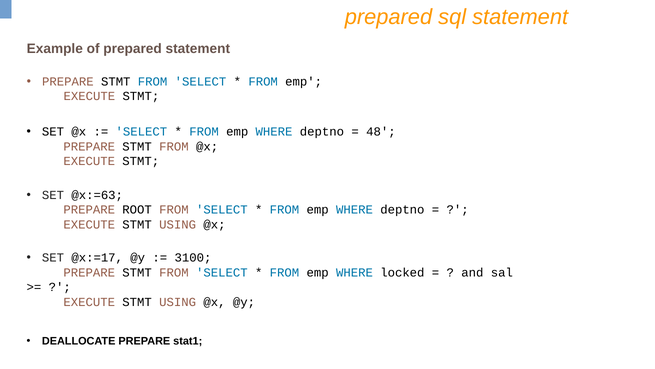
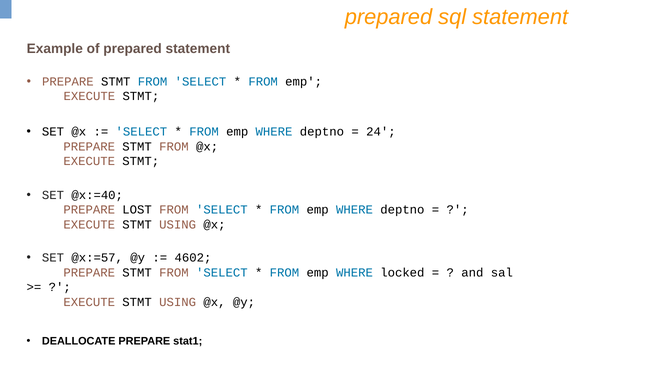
48: 48 -> 24
@x:=63: @x:=63 -> @x:=40
ROOT: ROOT -> LOST
@x:=17: @x:=17 -> @x:=57
3100: 3100 -> 4602
